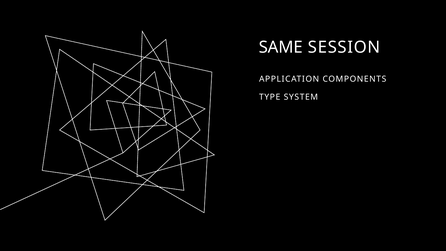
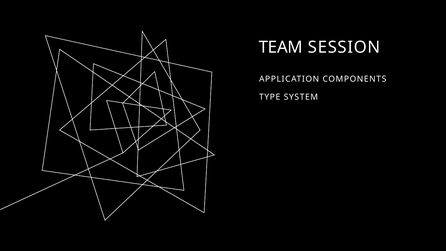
SAME: SAME -> TEAM
